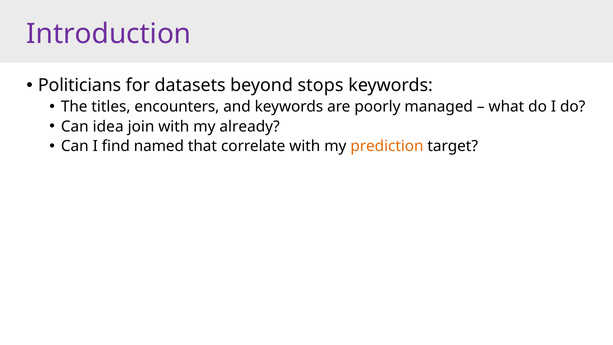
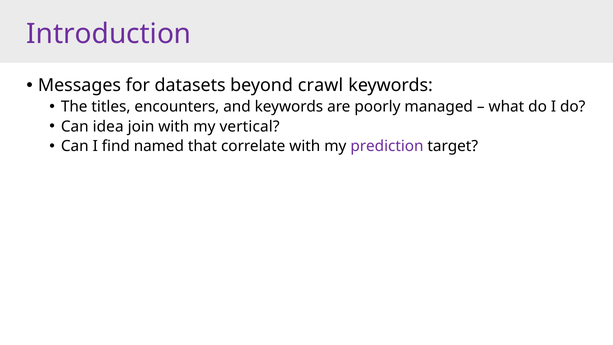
Politicians: Politicians -> Messages
stops: stops -> crawl
already: already -> vertical
prediction colour: orange -> purple
